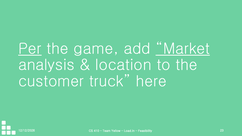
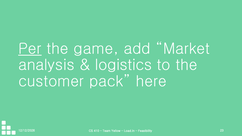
Market underline: present -> none
location: location -> logistics
truck: truck -> pack
